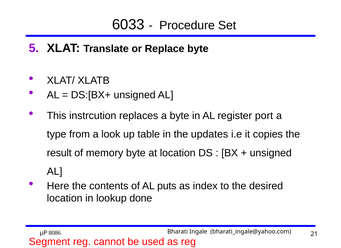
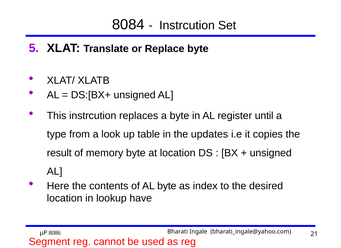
6033: 6033 -> 8084
Procedure at (187, 25): Procedure -> Instrcution
port: port -> until
AL puts: puts -> byte
done: done -> have
